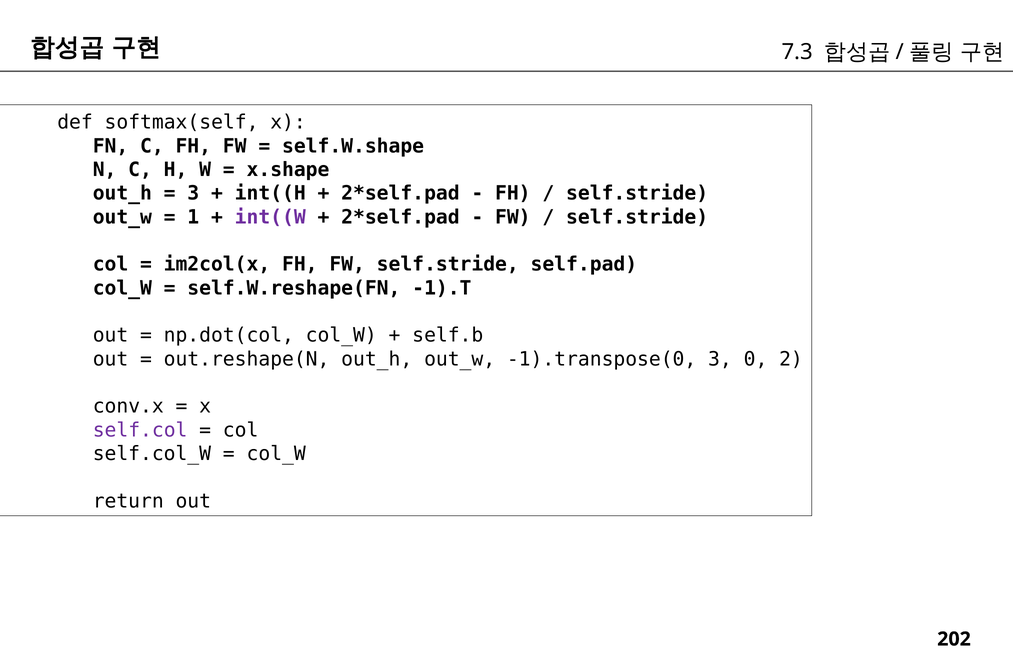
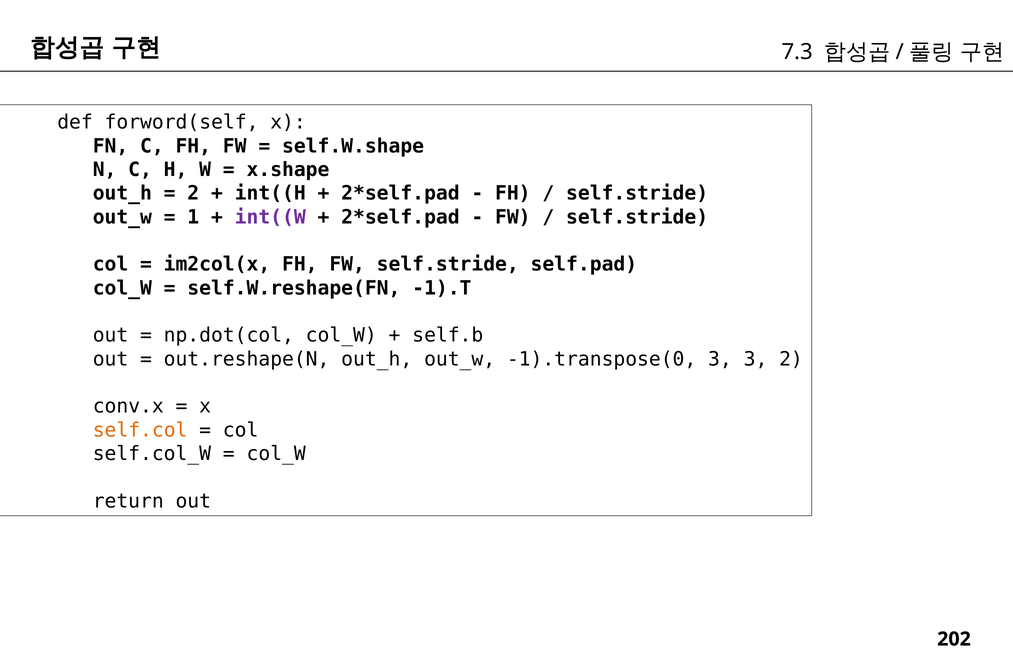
softmax(self: softmax(self -> forword(self
3 at (193, 193): 3 -> 2
3 0: 0 -> 3
self.col colour: purple -> orange
